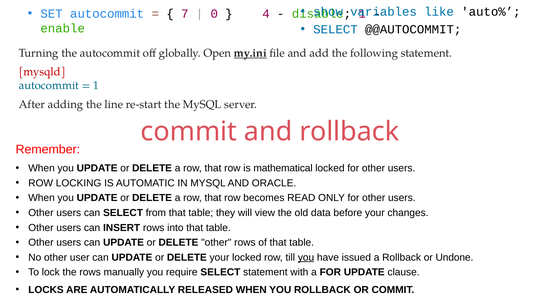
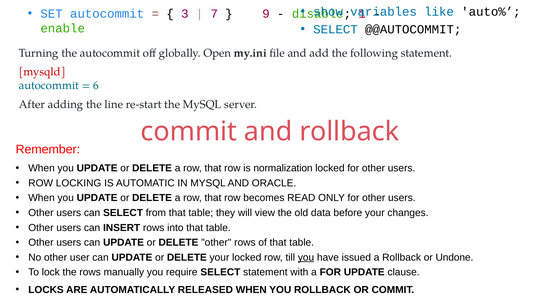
7: 7 -> 3
0: 0 -> 7
4: 4 -> 9
my.ini underline: present -> none
1 at (96, 85): 1 -> 6
mathematical: mathematical -> normalization
